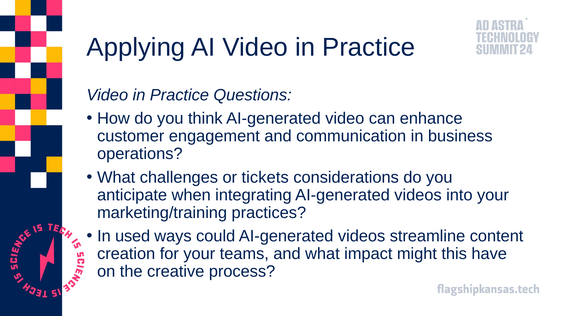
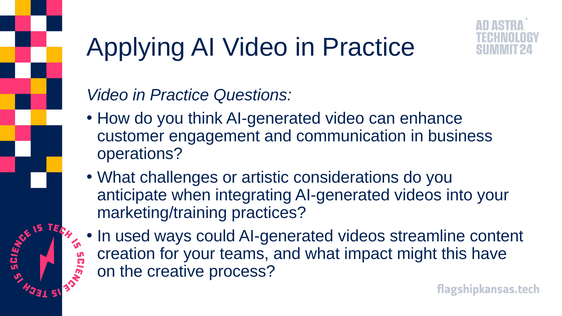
tickets: tickets -> artistic
